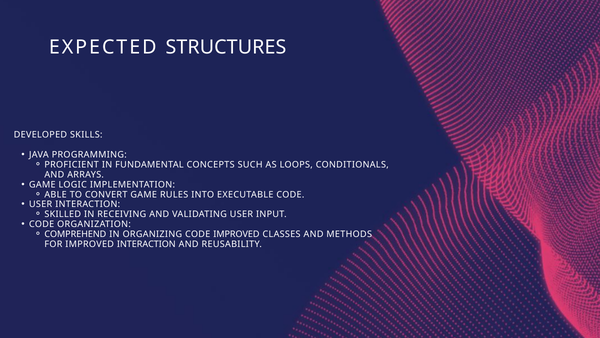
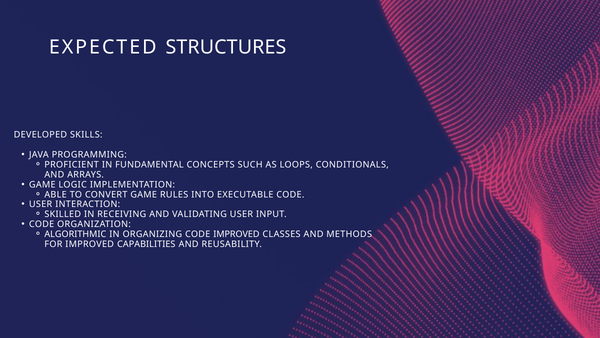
COMPREHEND: COMPREHEND -> ALGORITHMIC
IMPROVED INTERACTION: INTERACTION -> CAPABILITIES
